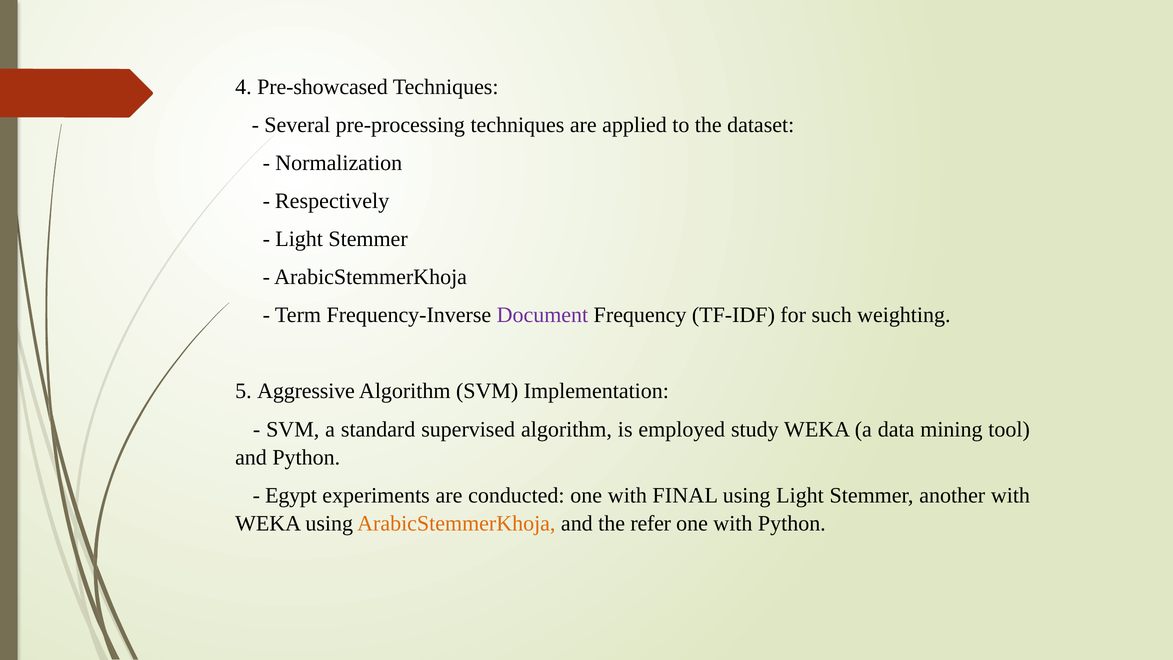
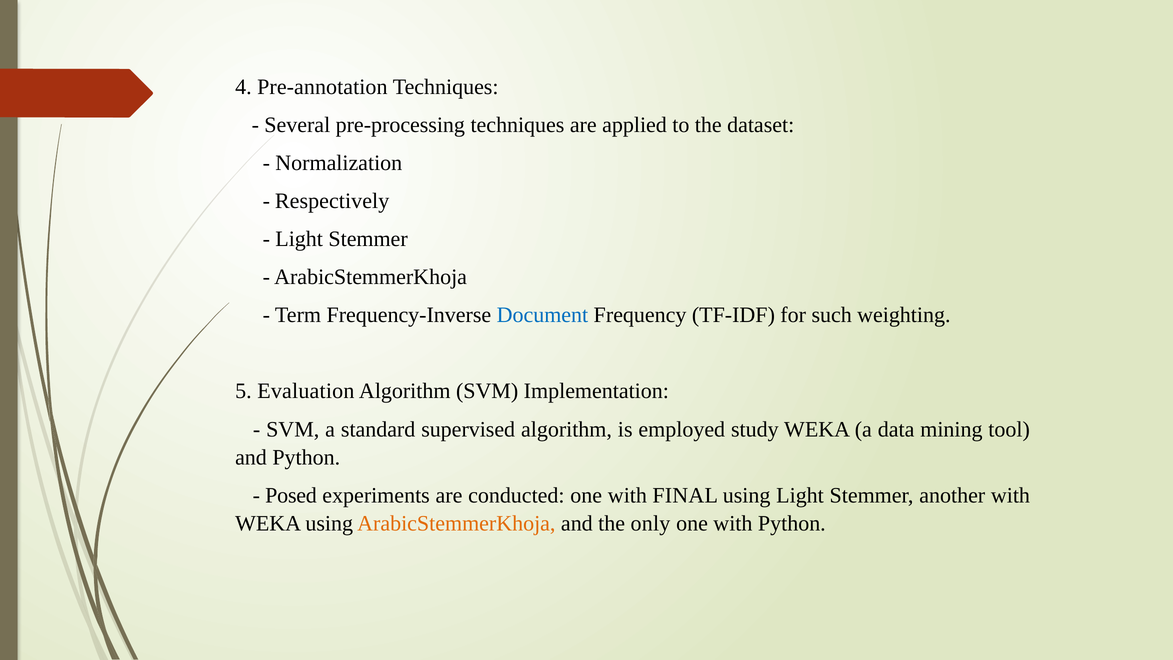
Pre-showcased: Pre-showcased -> Pre-annotation
Document colour: purple -> blue
Aggressive: Aggressive -> Evaluation
Egypt: Egypt -> Posed
refer: refer -> only
